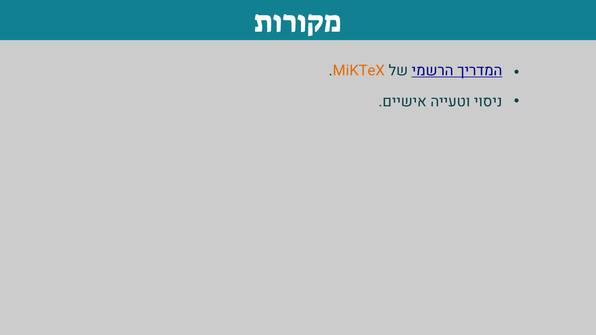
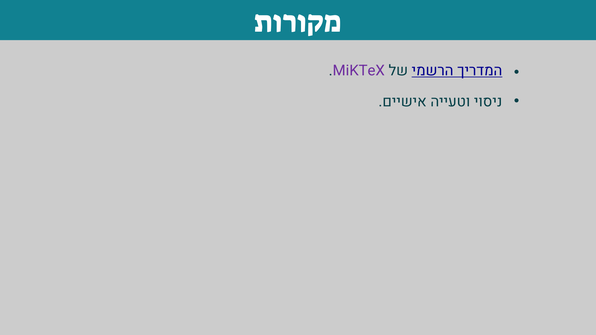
MiKTeX colour: orange -> purple
